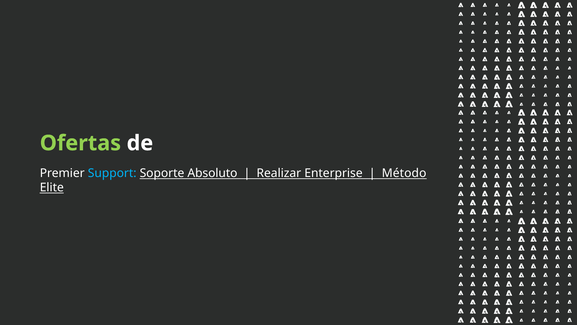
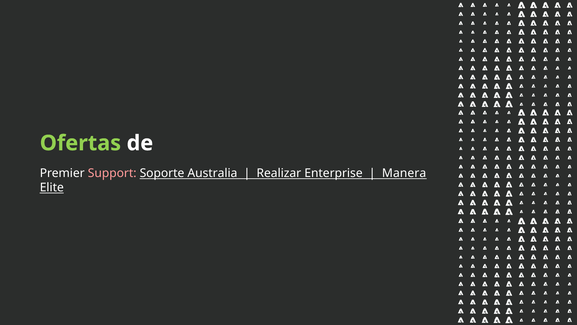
Support colour: light blue -> pink
Absoluto: Absoluto -> Australia
Método: Método -> Manera
